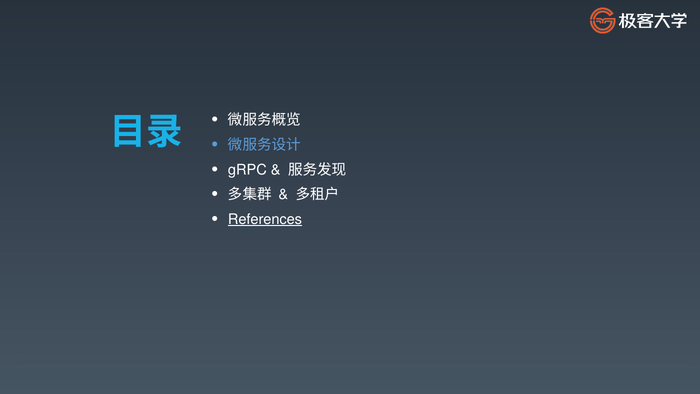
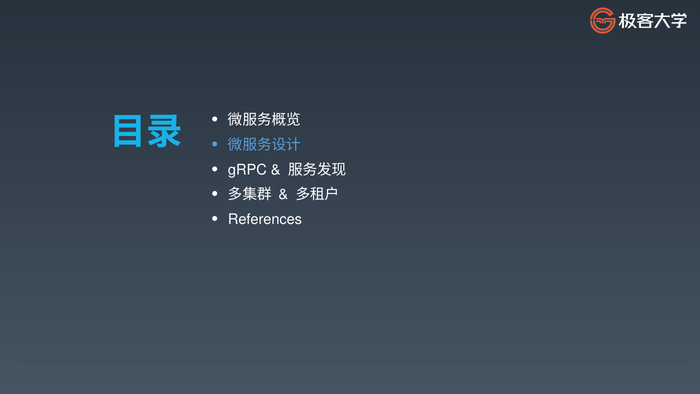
References underline: present -> none
